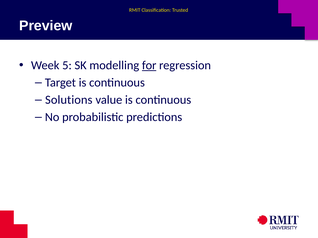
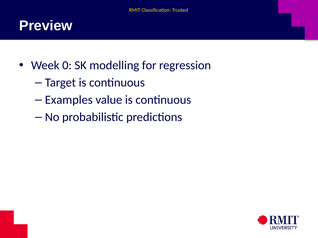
5: 5 -> 0
for underline: present -> none
Solutions: Solutions -> Examples
